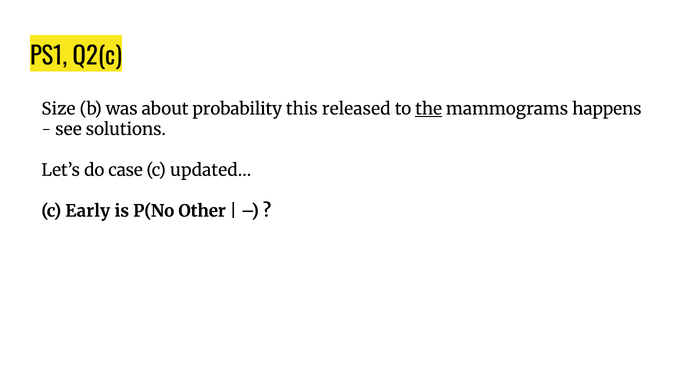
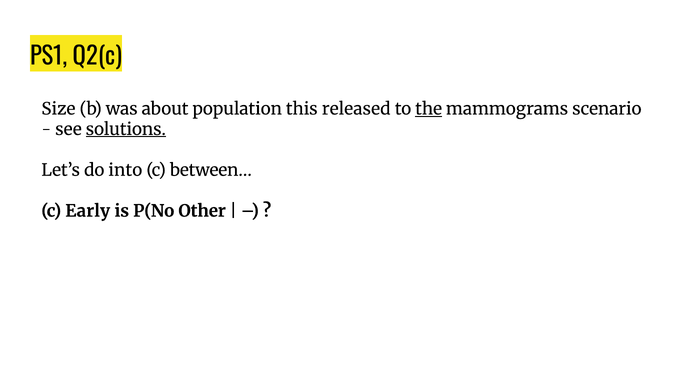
probability: probability -> population
happens: happens -> scenario
solutions underline: none -> present
case: case -> into
updated…: updated… -> between…
